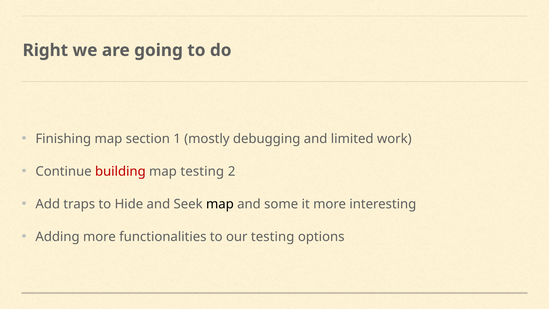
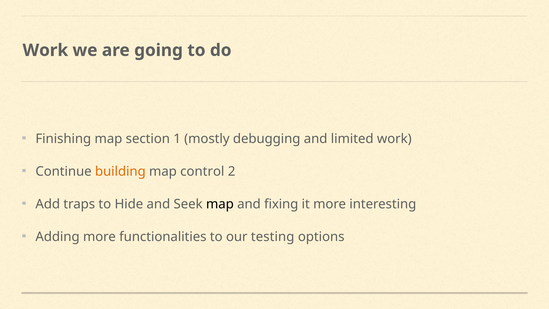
Right at (45, 50): Right -> Work
building colour: red -> orange
map testing: testing -> control
some: some -> fixing
